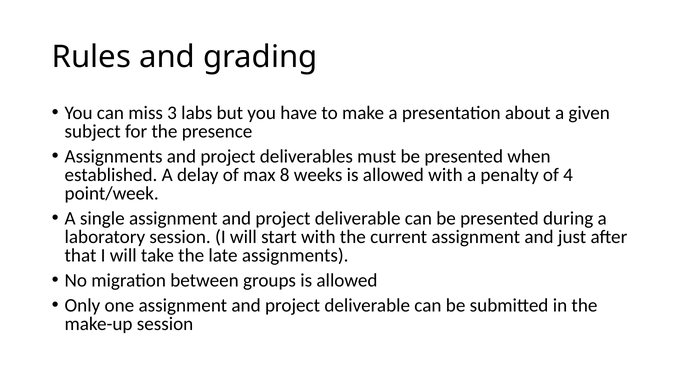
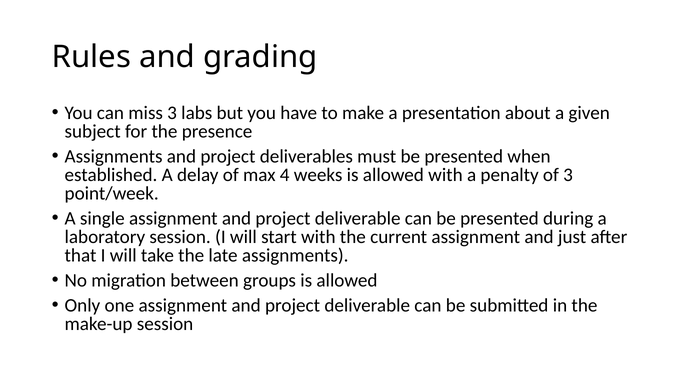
8: 8 -> 4
of 4: 4 -> 3
